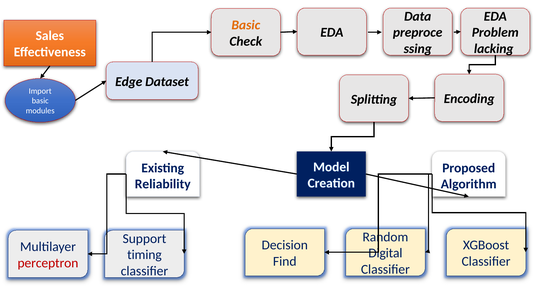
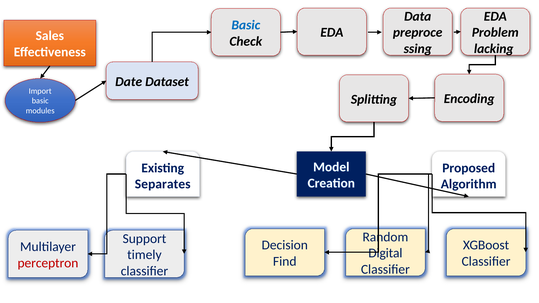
Basic at (246, 25) colour: orange -> blue
Edge: Edge -> Date
Reliability: Reliability -> Separates
timing: timing -> timely
